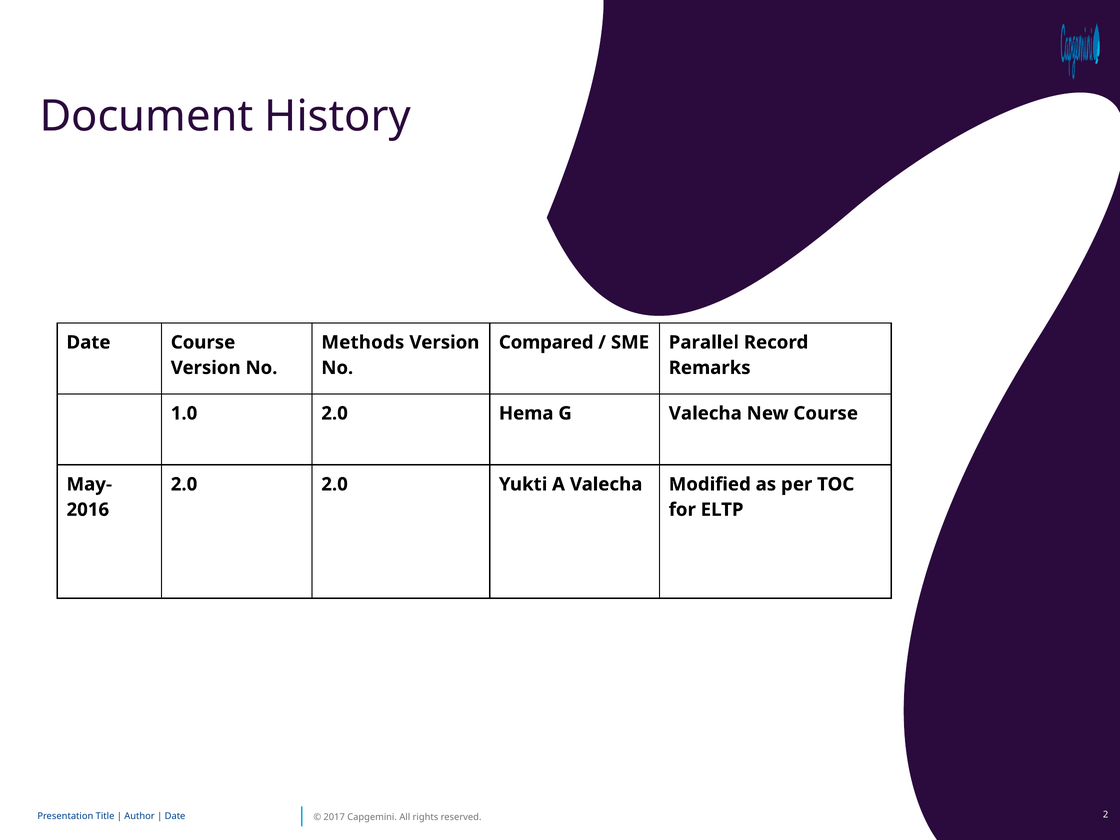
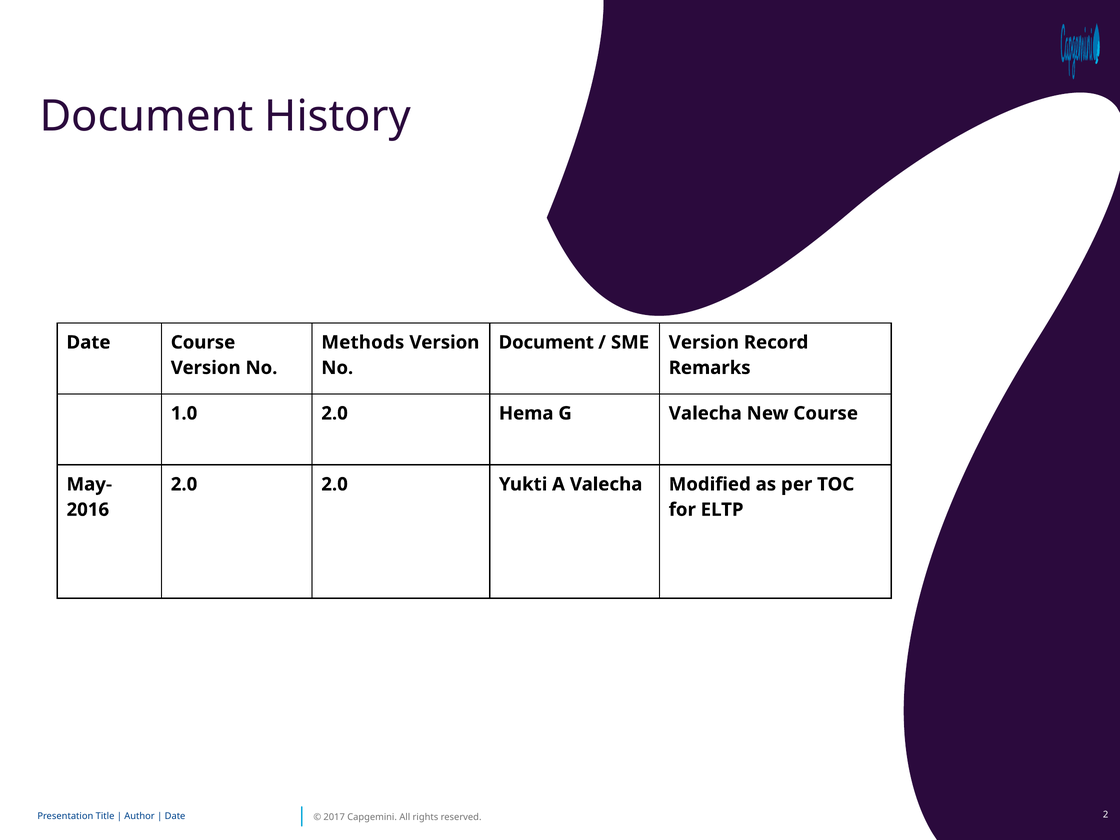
Compared at (546, 342): Compared -> Document
SME Parallel: Parallel -> Version
